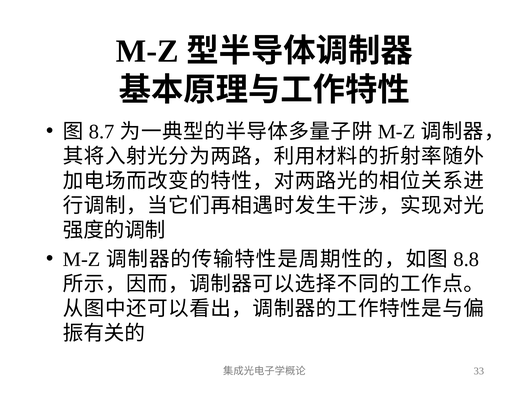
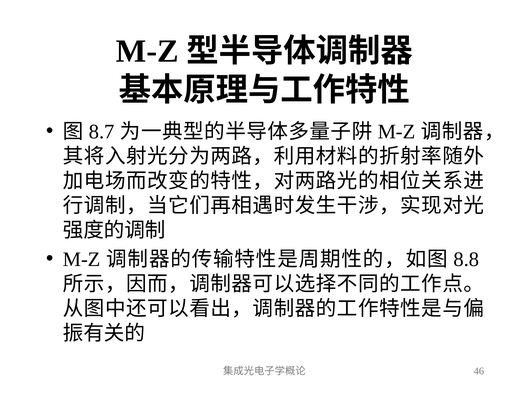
33: 33 -> 46
